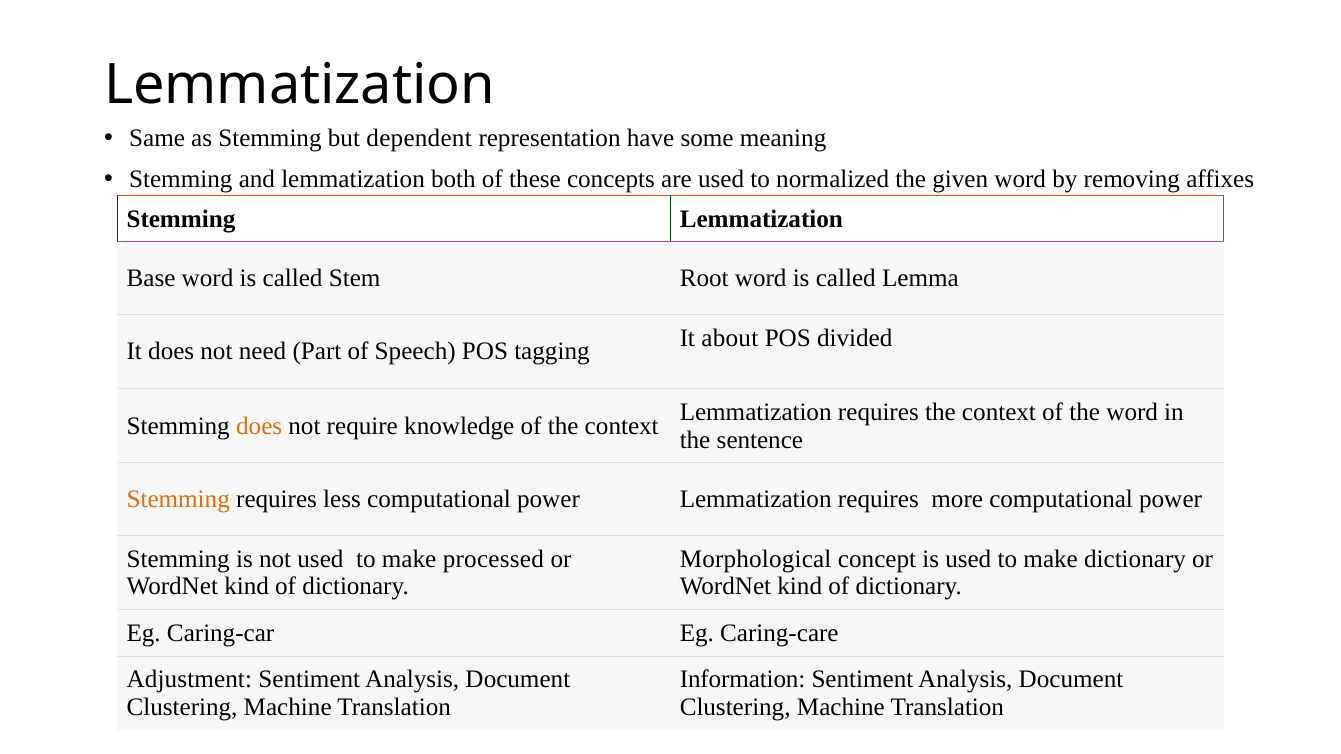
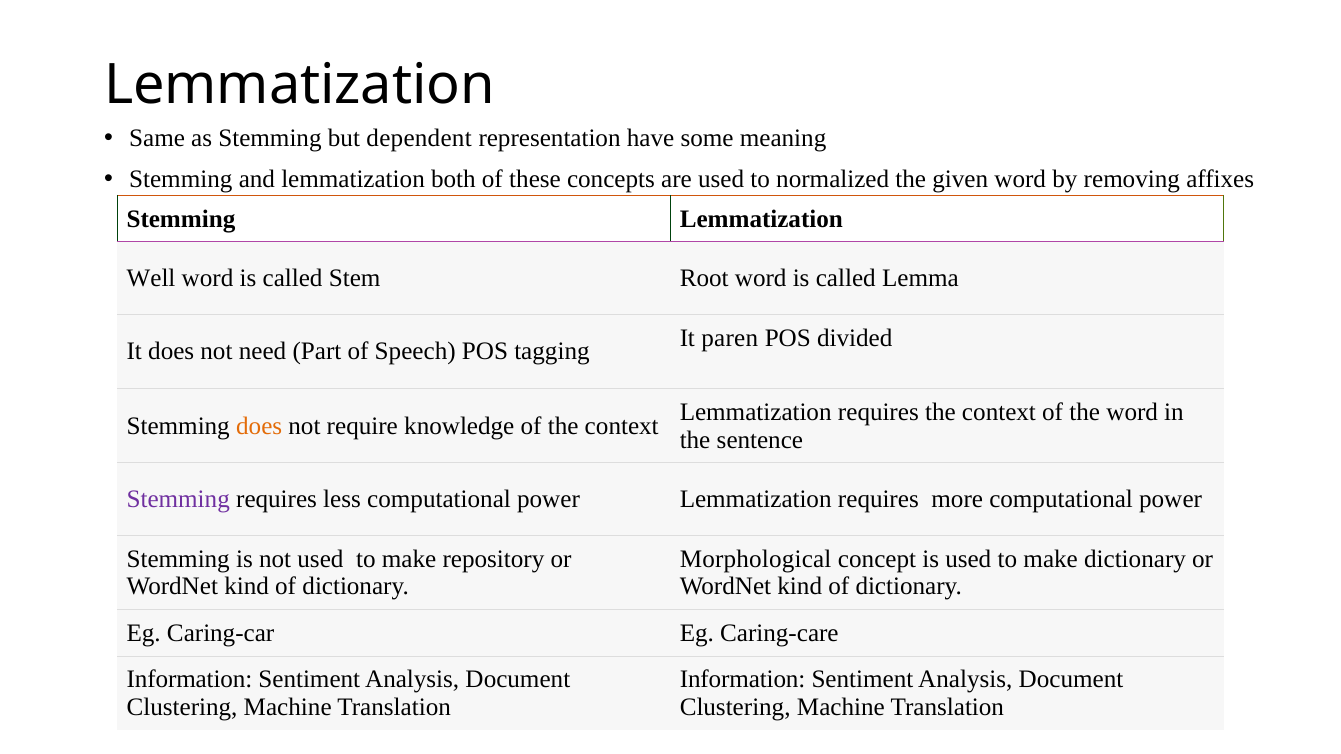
Base: Base -> Well
about: about -> paren
Stemming at (178, 500) colour: orange -> purple
processed: processed -> repository
Adjustment at (189, 680): Adjustment -> Information
